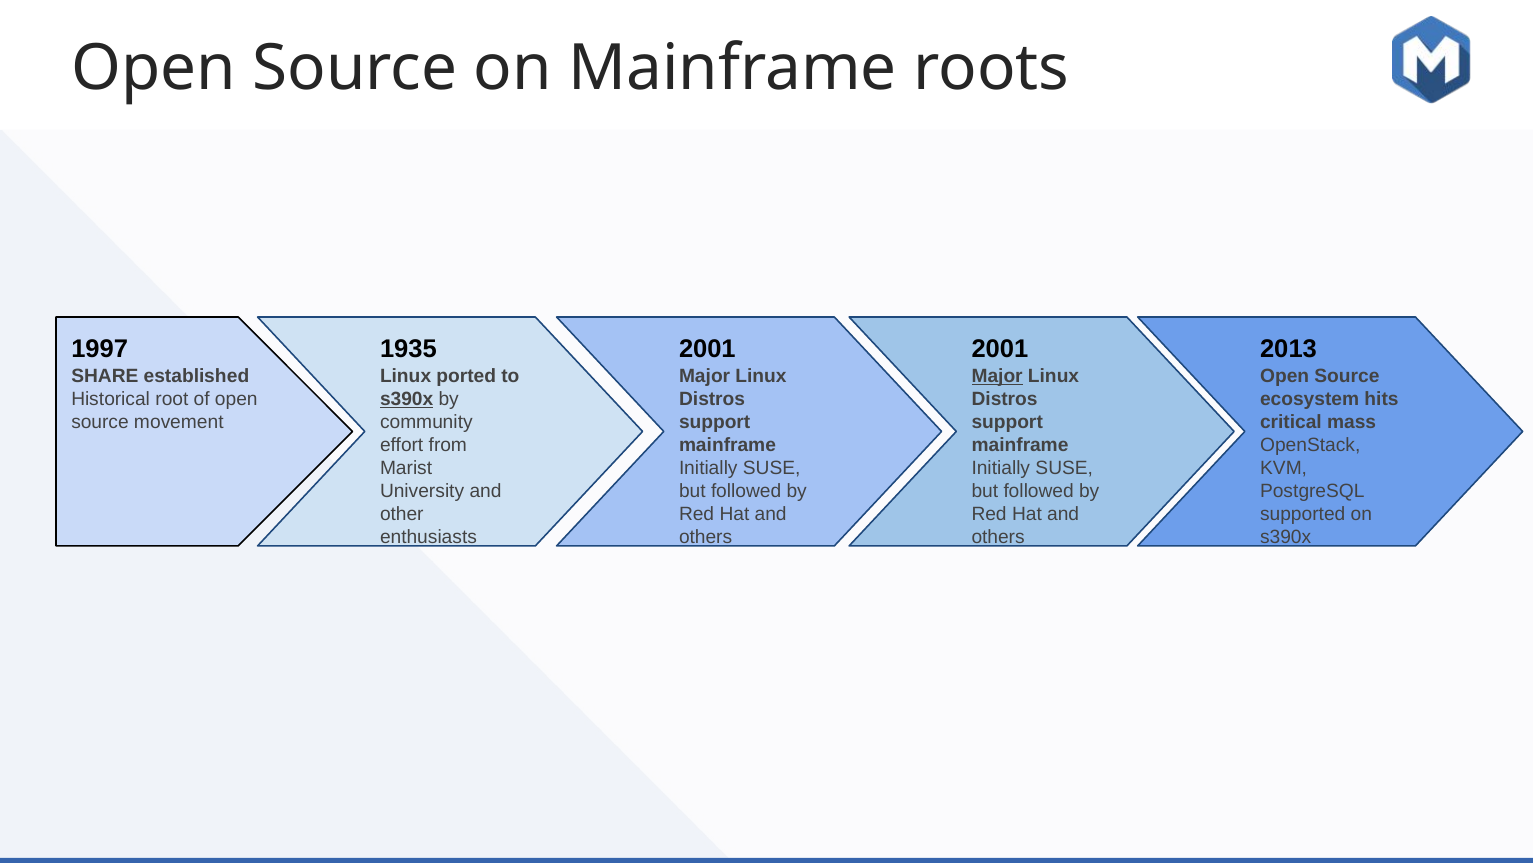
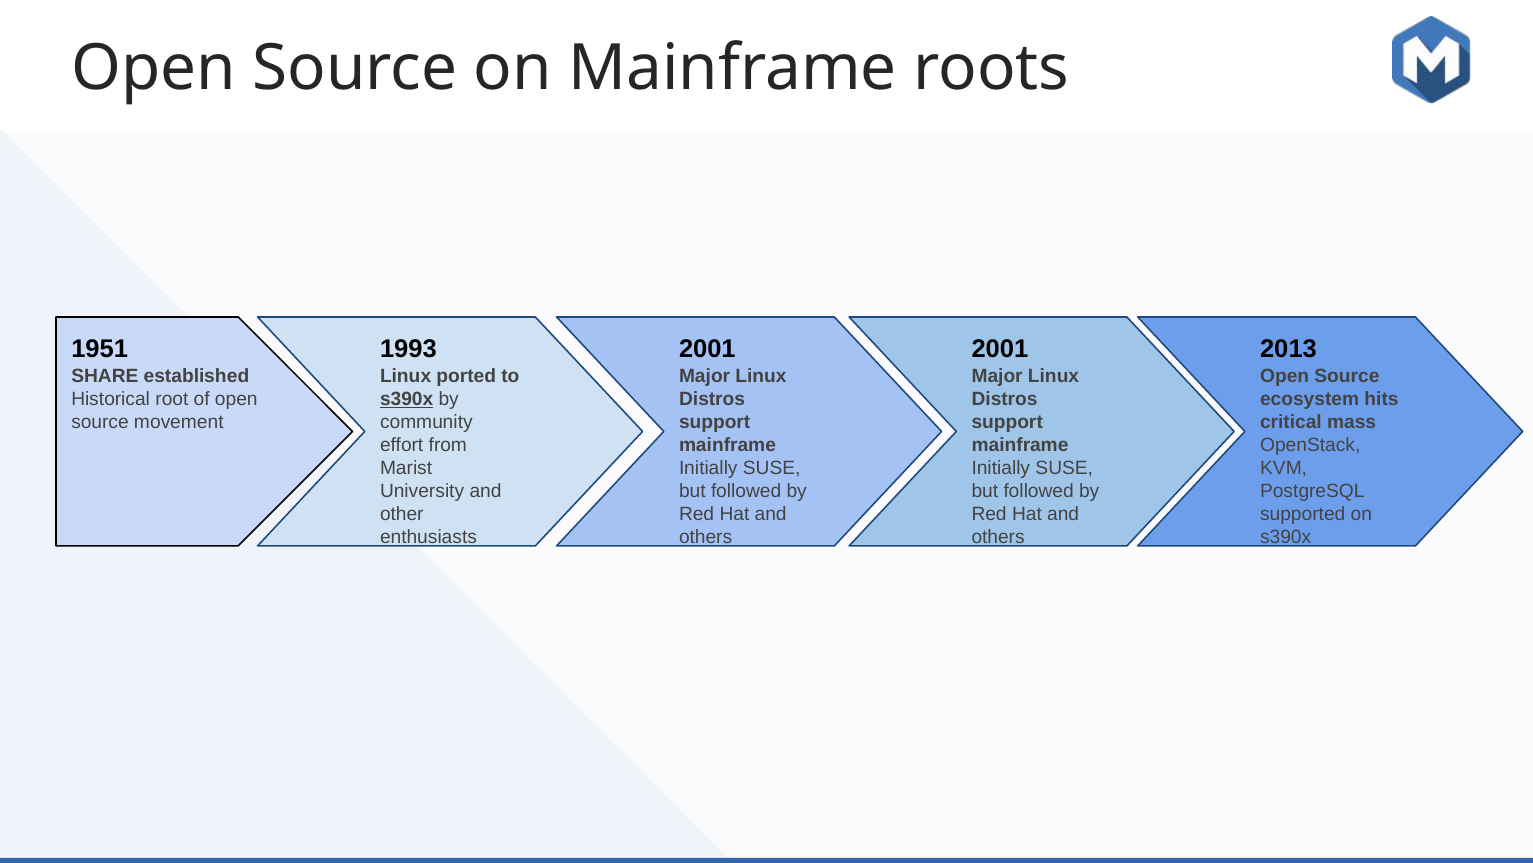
1997: 1997 -> 1951
1935: 1935 -> 1993
Major at (997, 376) underline: present -> none
